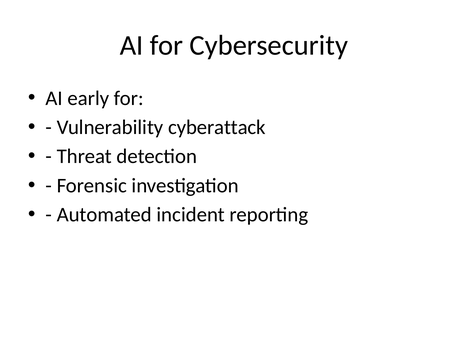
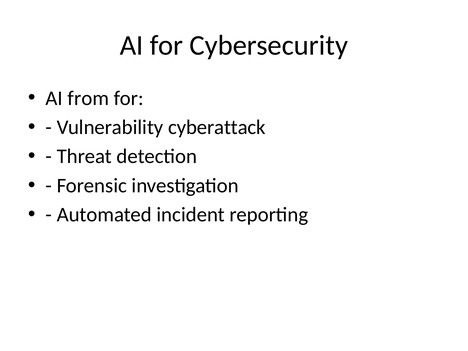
early: early -> from
